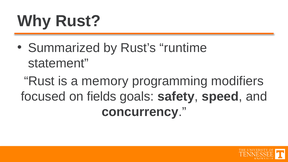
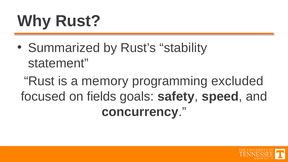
runtime: runtime -> stability
modifiers: modifiers -> excluded
